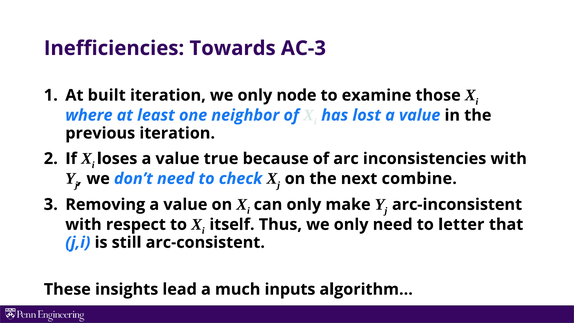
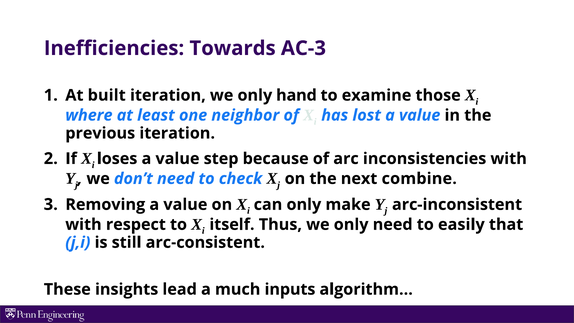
node: node -> hand
true: true -> step
letter: letter -> easily
